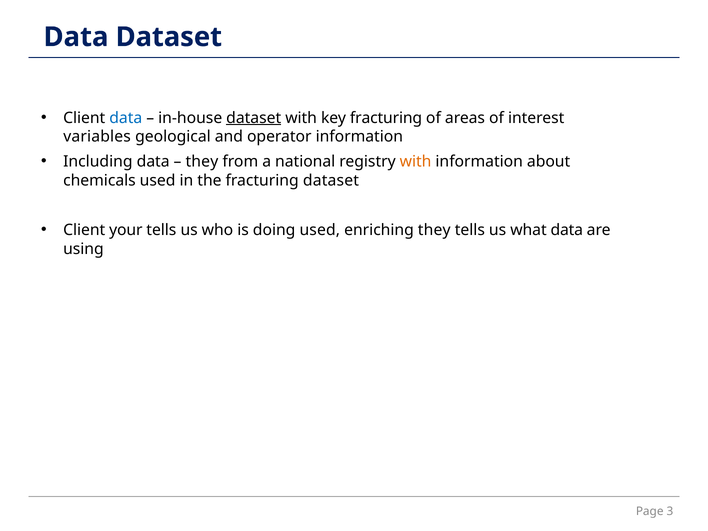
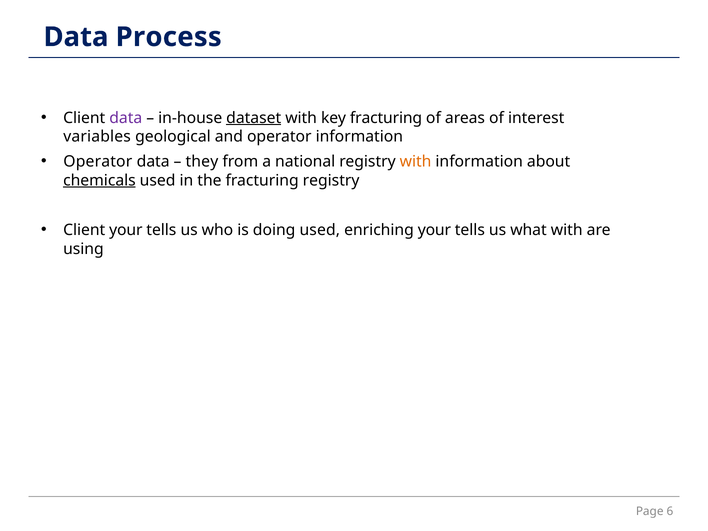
Data Dataset: Dataset -> Process
data at (126, 118) colour: blue -> purple
Including at (98, 162): Including -> Operator
chemicals underline: none -> present
fracturing dataset: dataset -> registry
enriching they: they -> your
what data: data -> with
3: 3 -> 6
